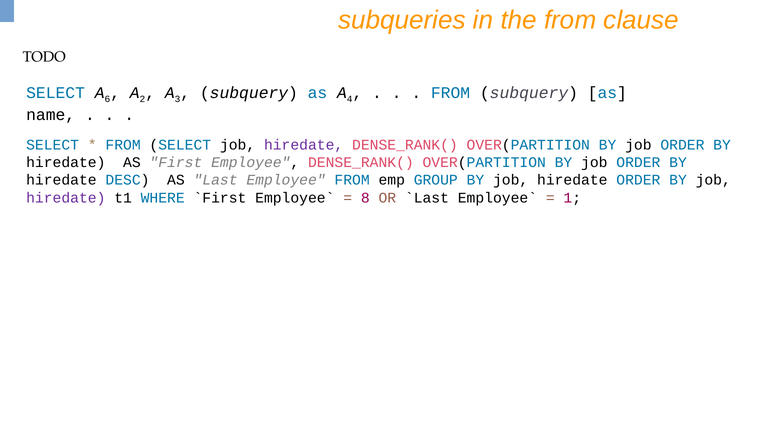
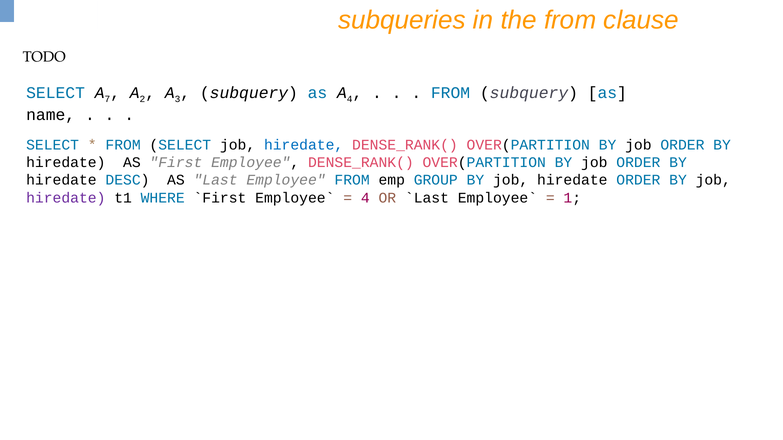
6: 6 -> 7
hiredate at (304, 145) colour: purple -> blue
8 at (365, 198): 8 -> 4
